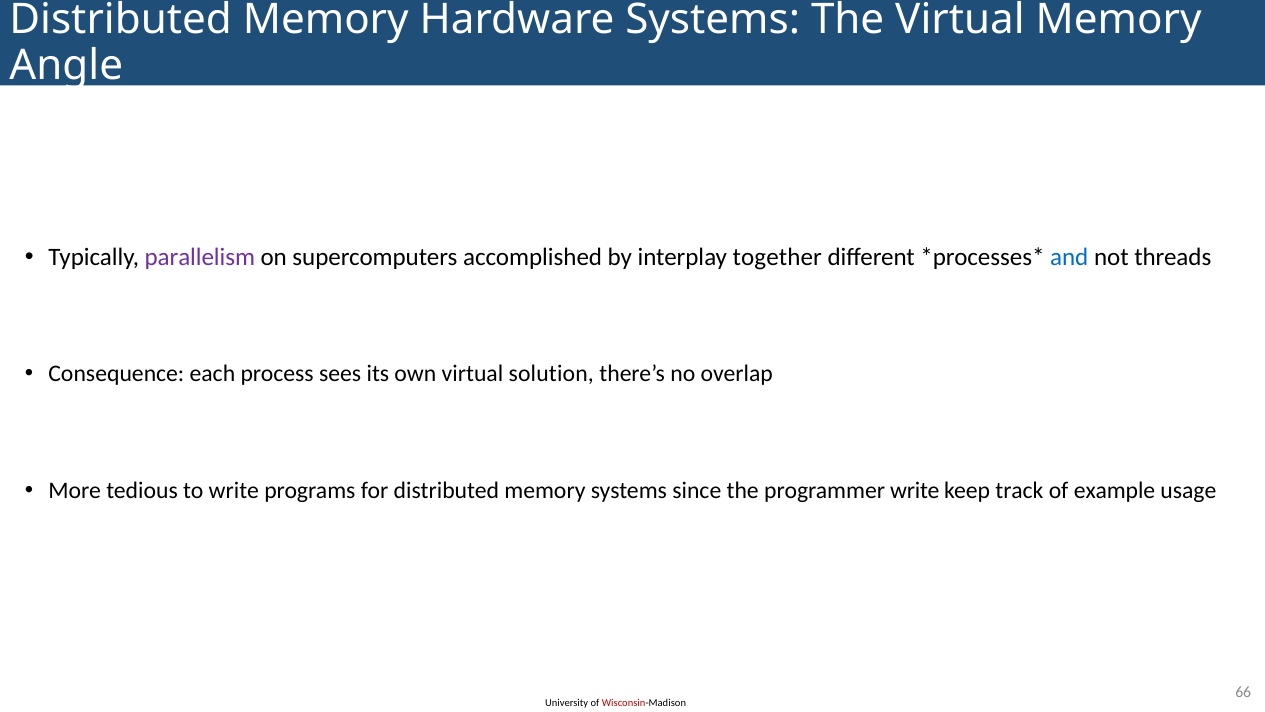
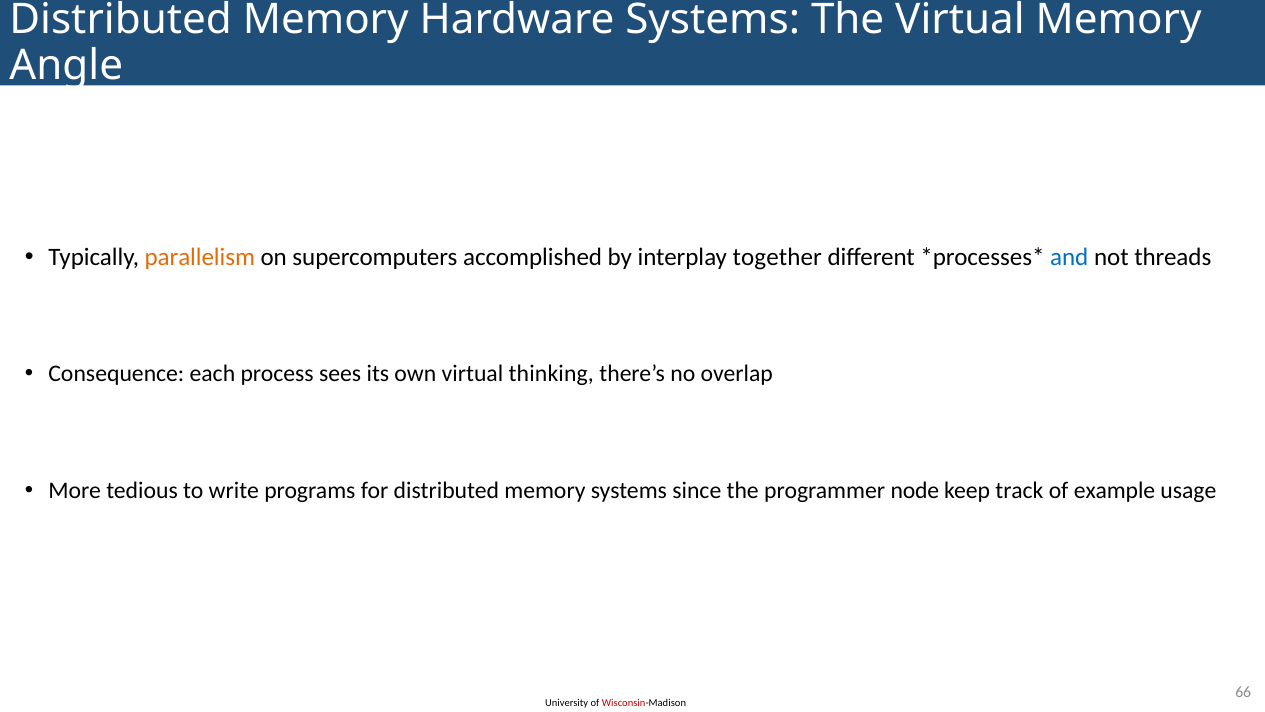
parallelism colour: purple -> orange
solution: solution -> thinking
programmer write: write -> node
